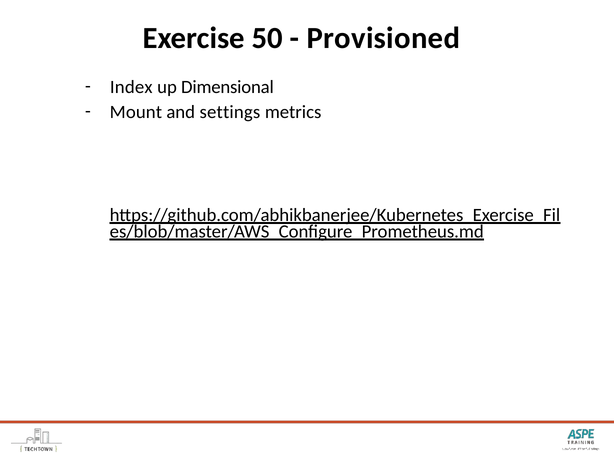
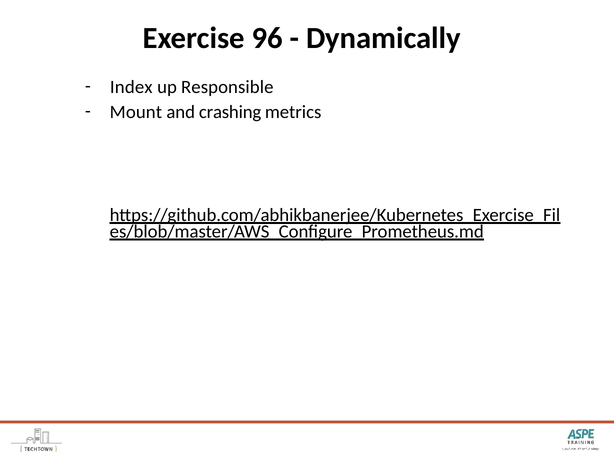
50: 50 -> 96
Provisioned: Provisioned -> Dynamically
Dimensional: Dimensional -> Responsible
settings: settings -> crashing
